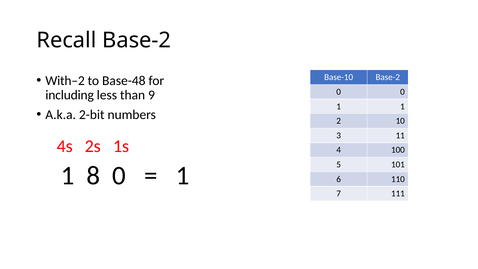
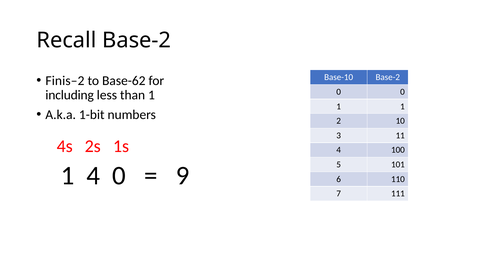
With–2: With–2 -> Finis–2
Base-48: Base-48 -> Base-62
than 9: 9 -> 1
2-bit: 2-bit -> 1-bit
1 8: 8 -> 4
1 at (182, 176): 1 -> 9
